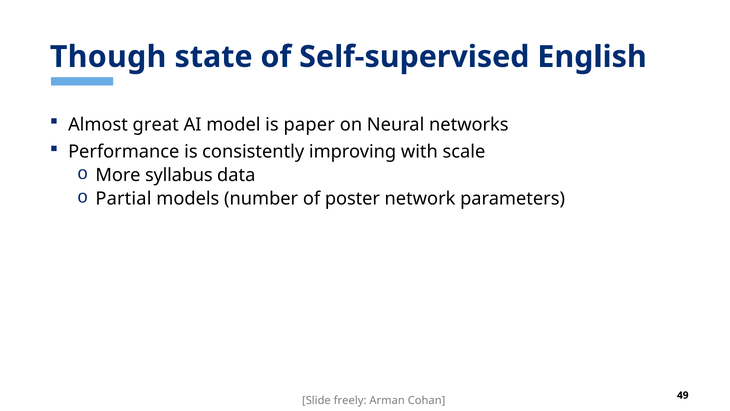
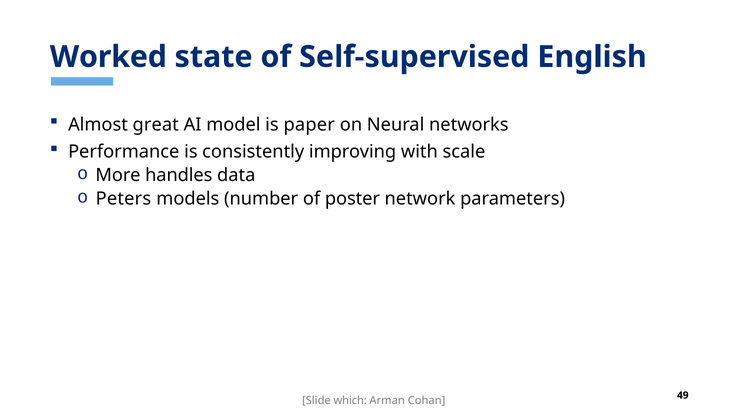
Though: Though -> Worked
syllabus: syllabus -> handles
Partial: Partial -> Peters
freely: freely -> which
